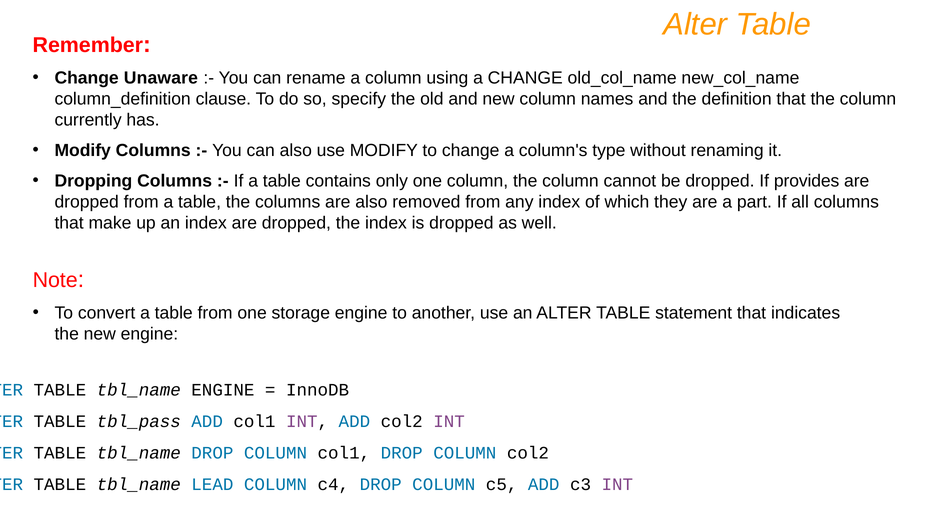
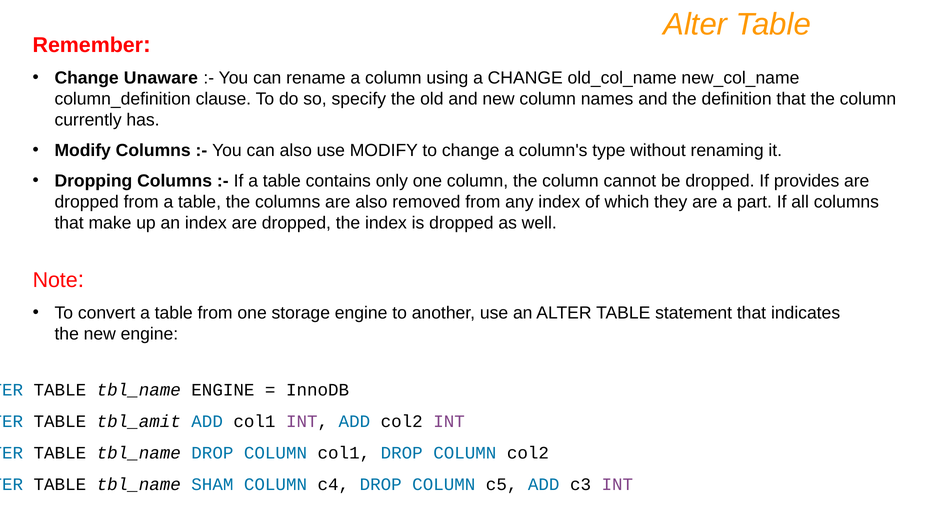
tbl_pass: tbl_pass -> tbl_amit
LEAD: LEAD -> SHAM
